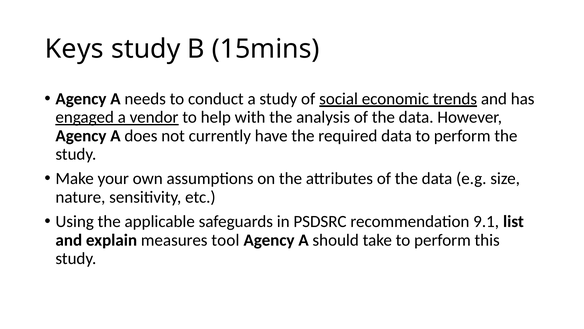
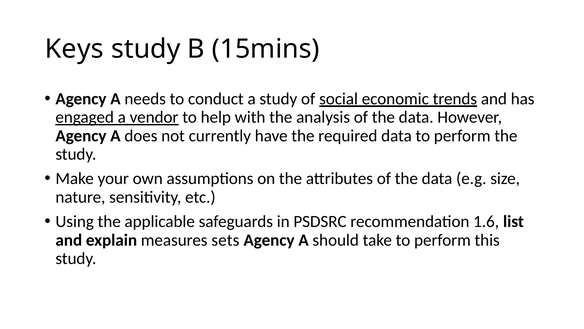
9.1: 9.1 -> 1.6
tool: tool -> sets
